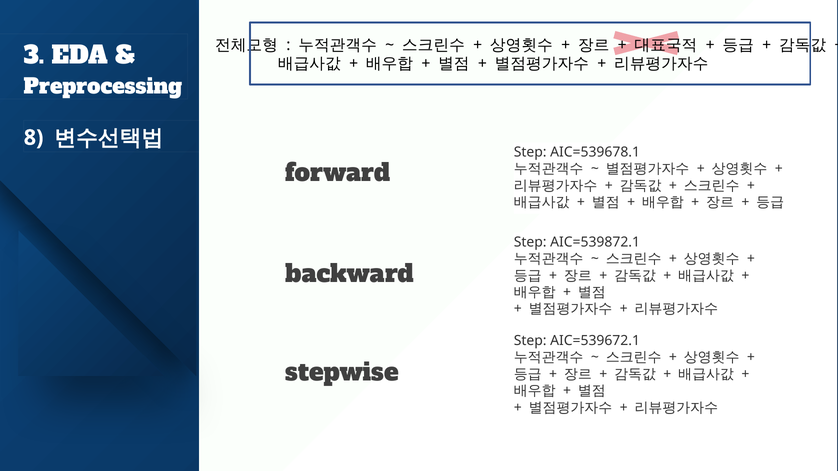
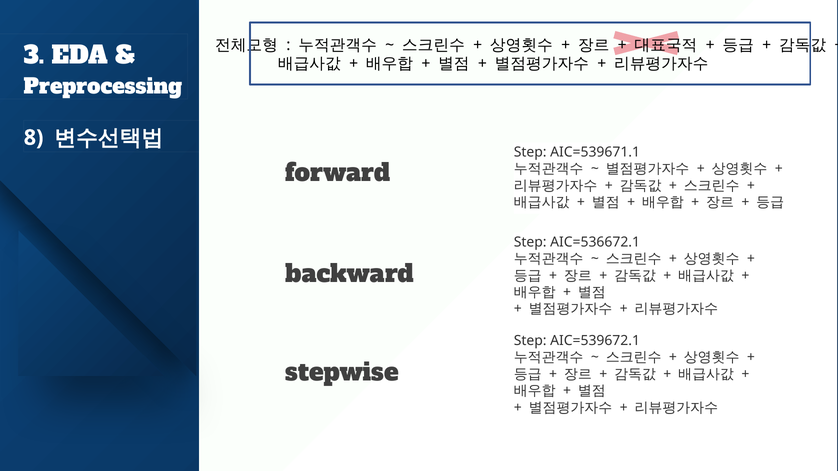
AIC=539678.1: AIC=539678.1 -> AIC=539671.1
AIC=539872.1: AIC=539872.1 -> AIC=536672.1
